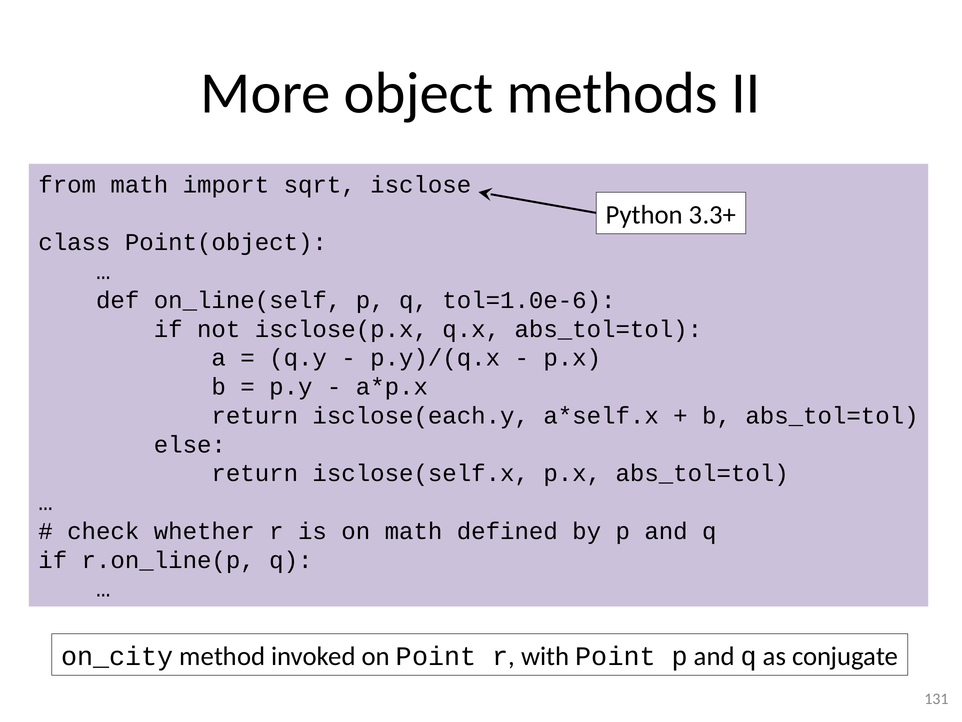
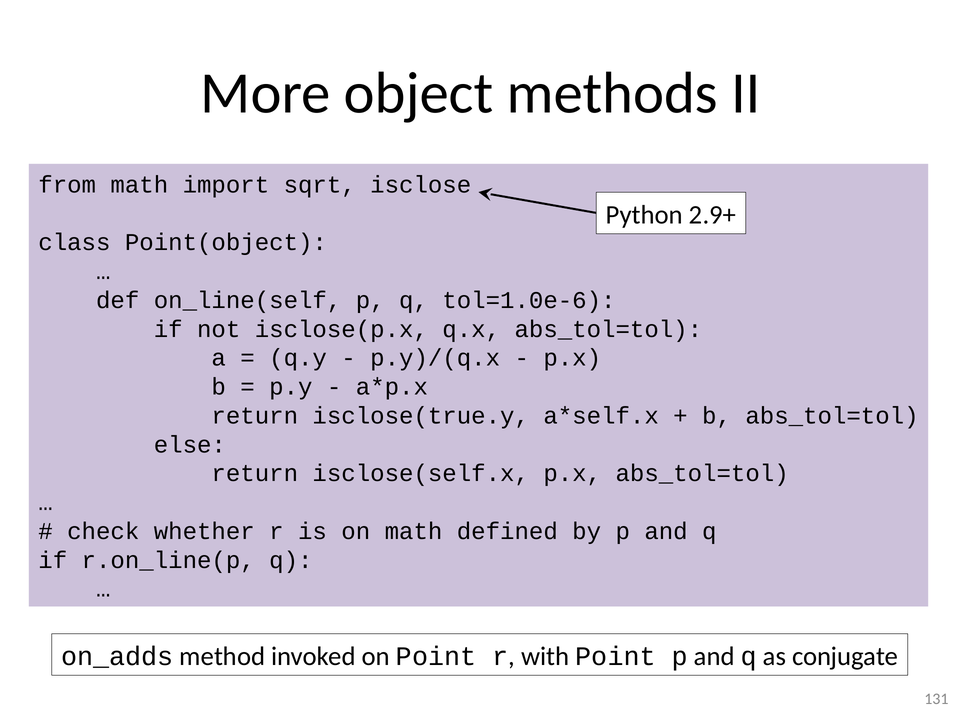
3.3+: 3.3+ -> 2.9+
isclose(each.y: isclose(each.y -> isclose(true.y
on_city: on_city -> on_adds
